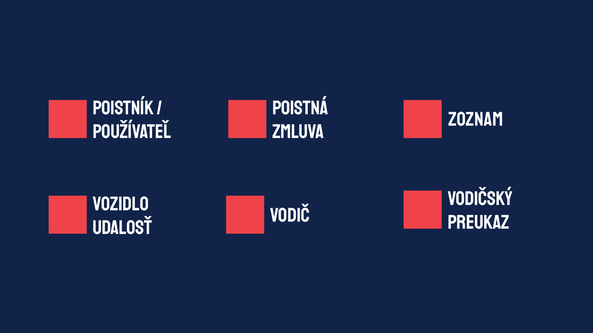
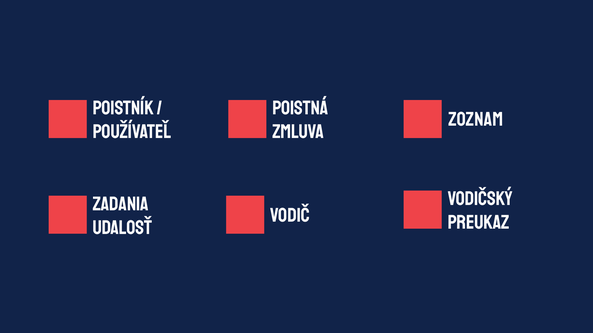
Vozidlo: Vozidlo -> Zadania
